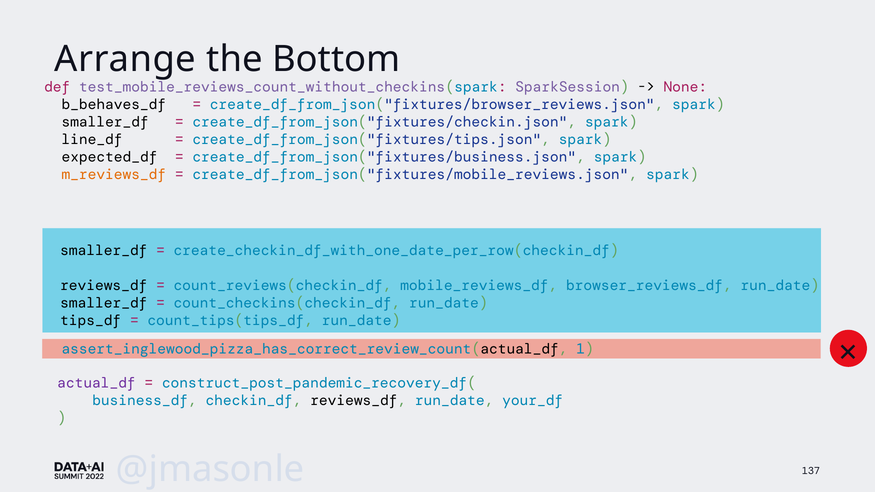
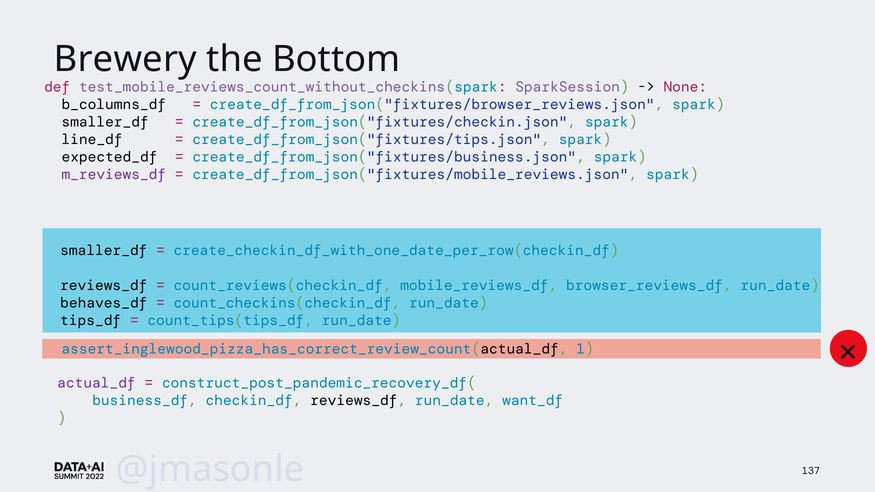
Arrange: Arrange -> Brewery
b_behaves_df: b_behaves_df -> b_columns_df
m_reviews_df colour: orange -> purple
smaller_df at (104, 303): smaller_df -> behaves_df
your_df: your_df -> want_df
